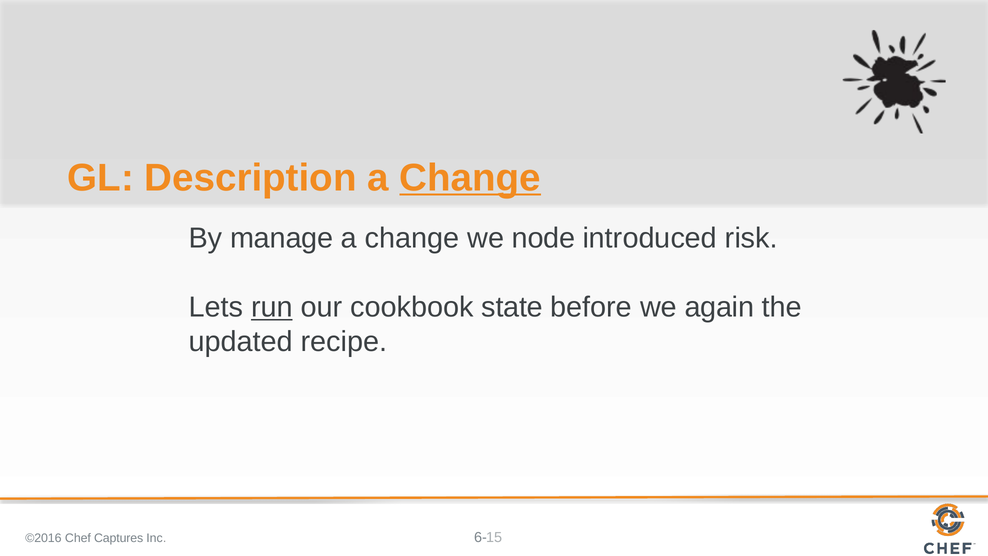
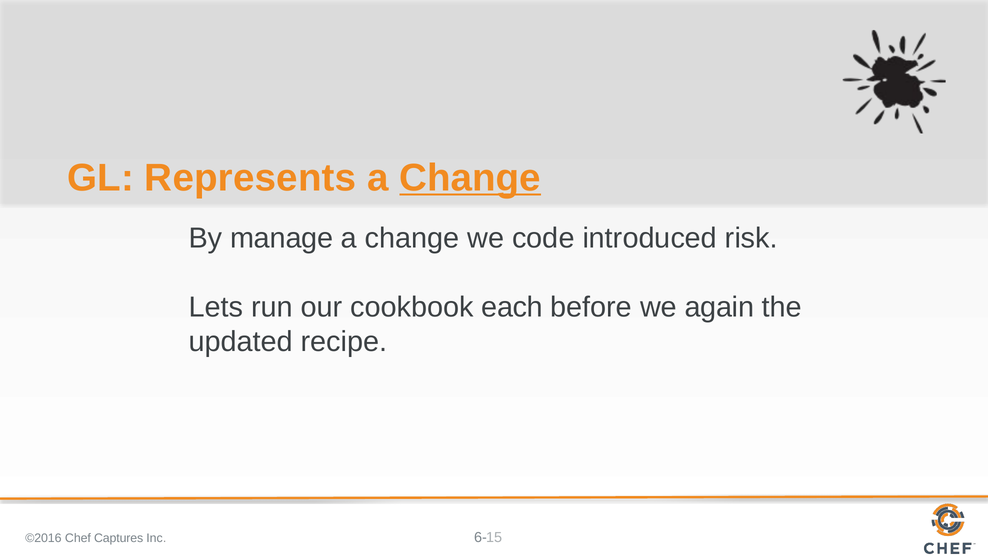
Description: Description -> Represents
node: node -> code
run underline: present -> none
state: state -> each
